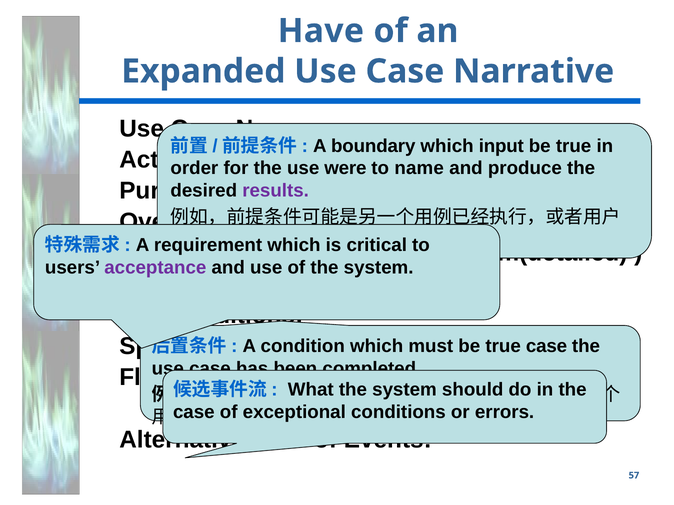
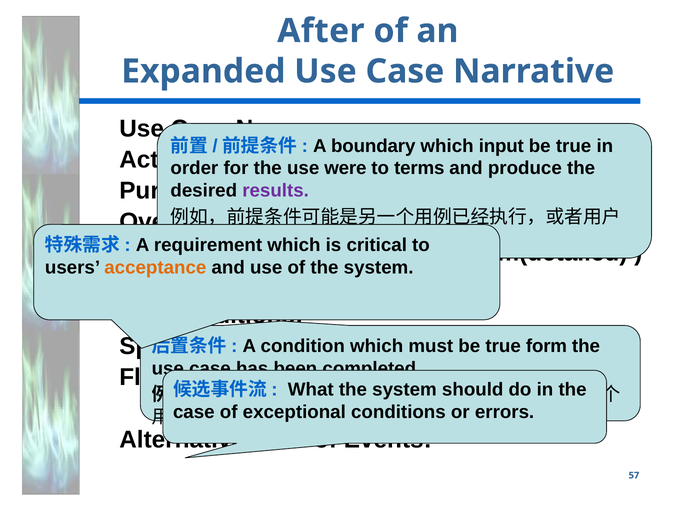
Have: Have -> After
to name: name -> terms
acceptance colour: purple -> orange
case at (546, 346): case -> form
